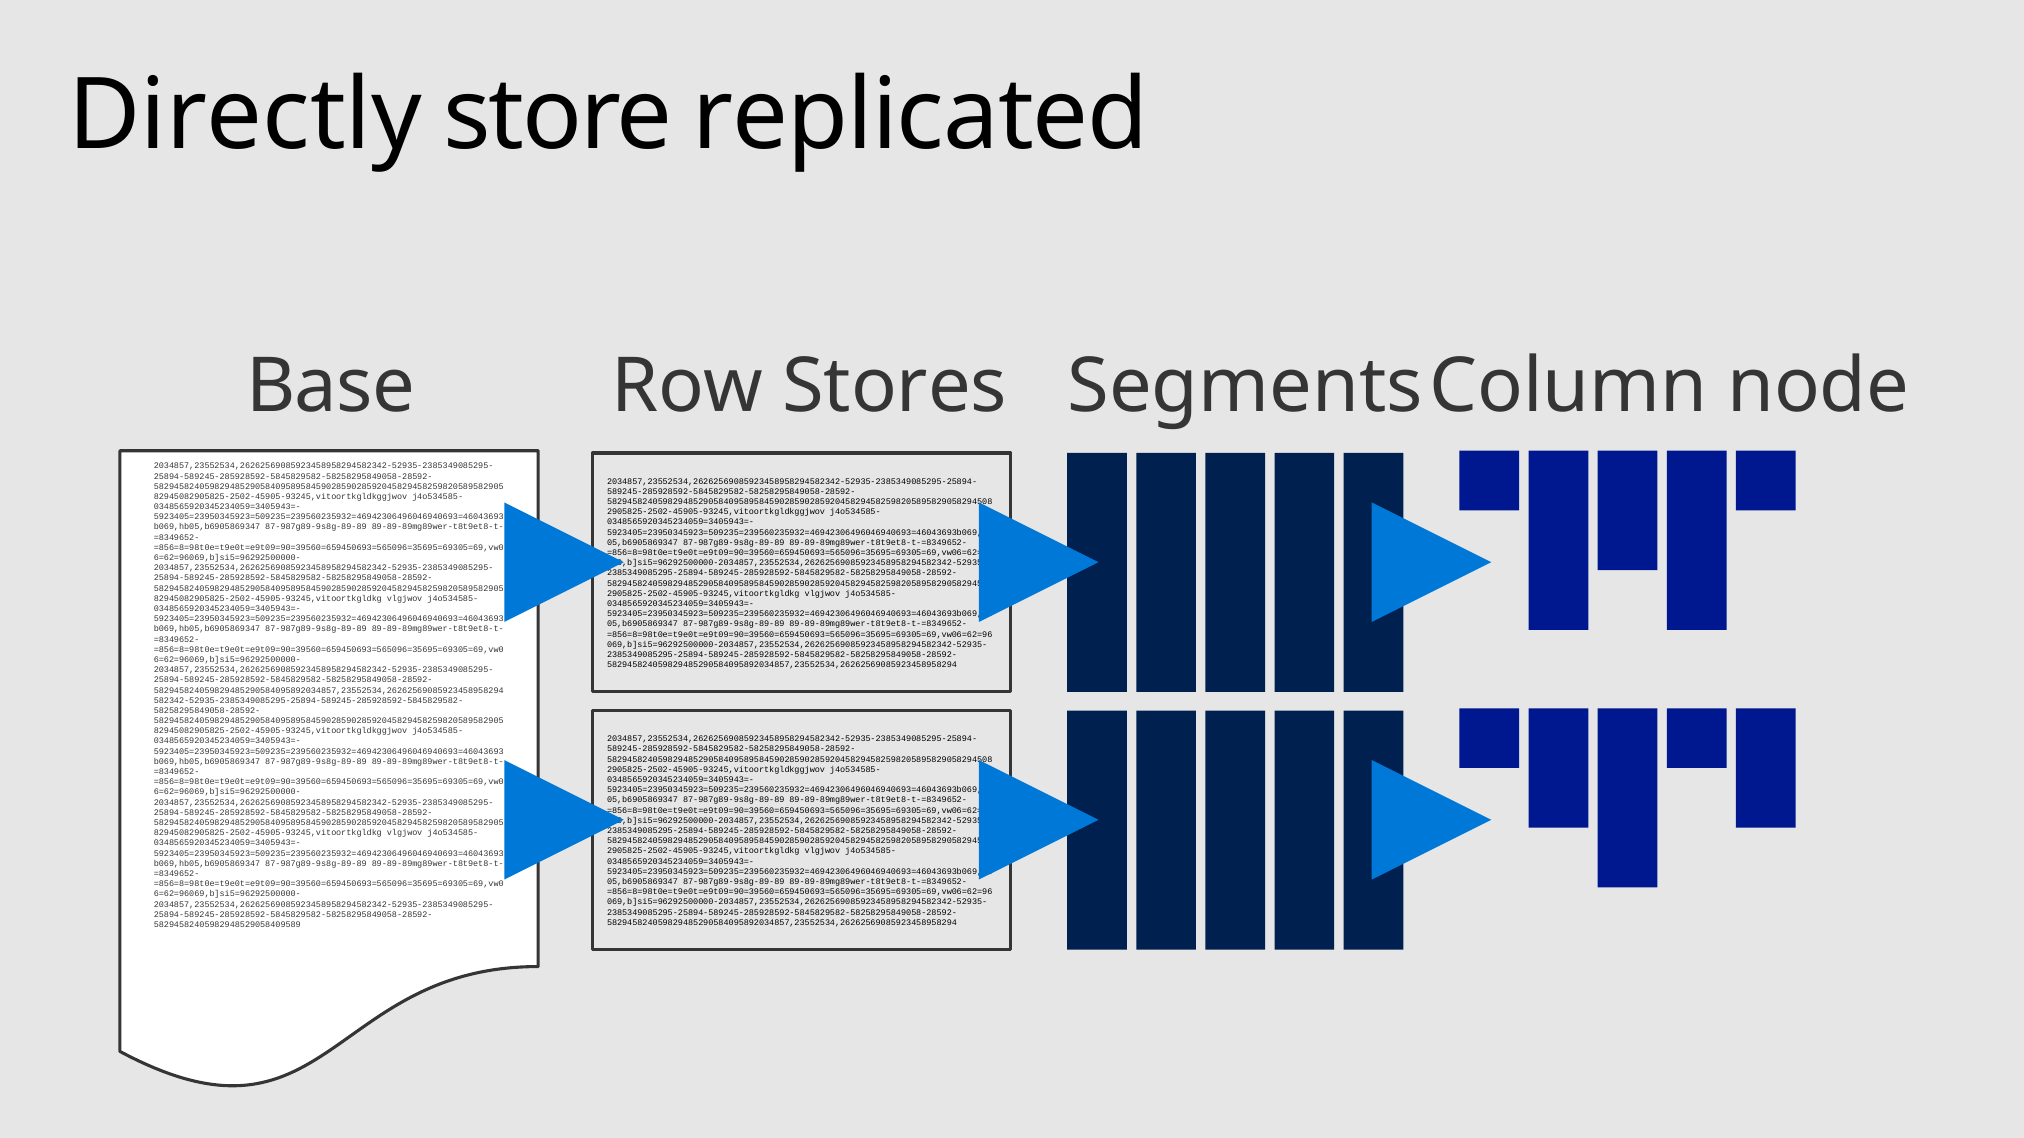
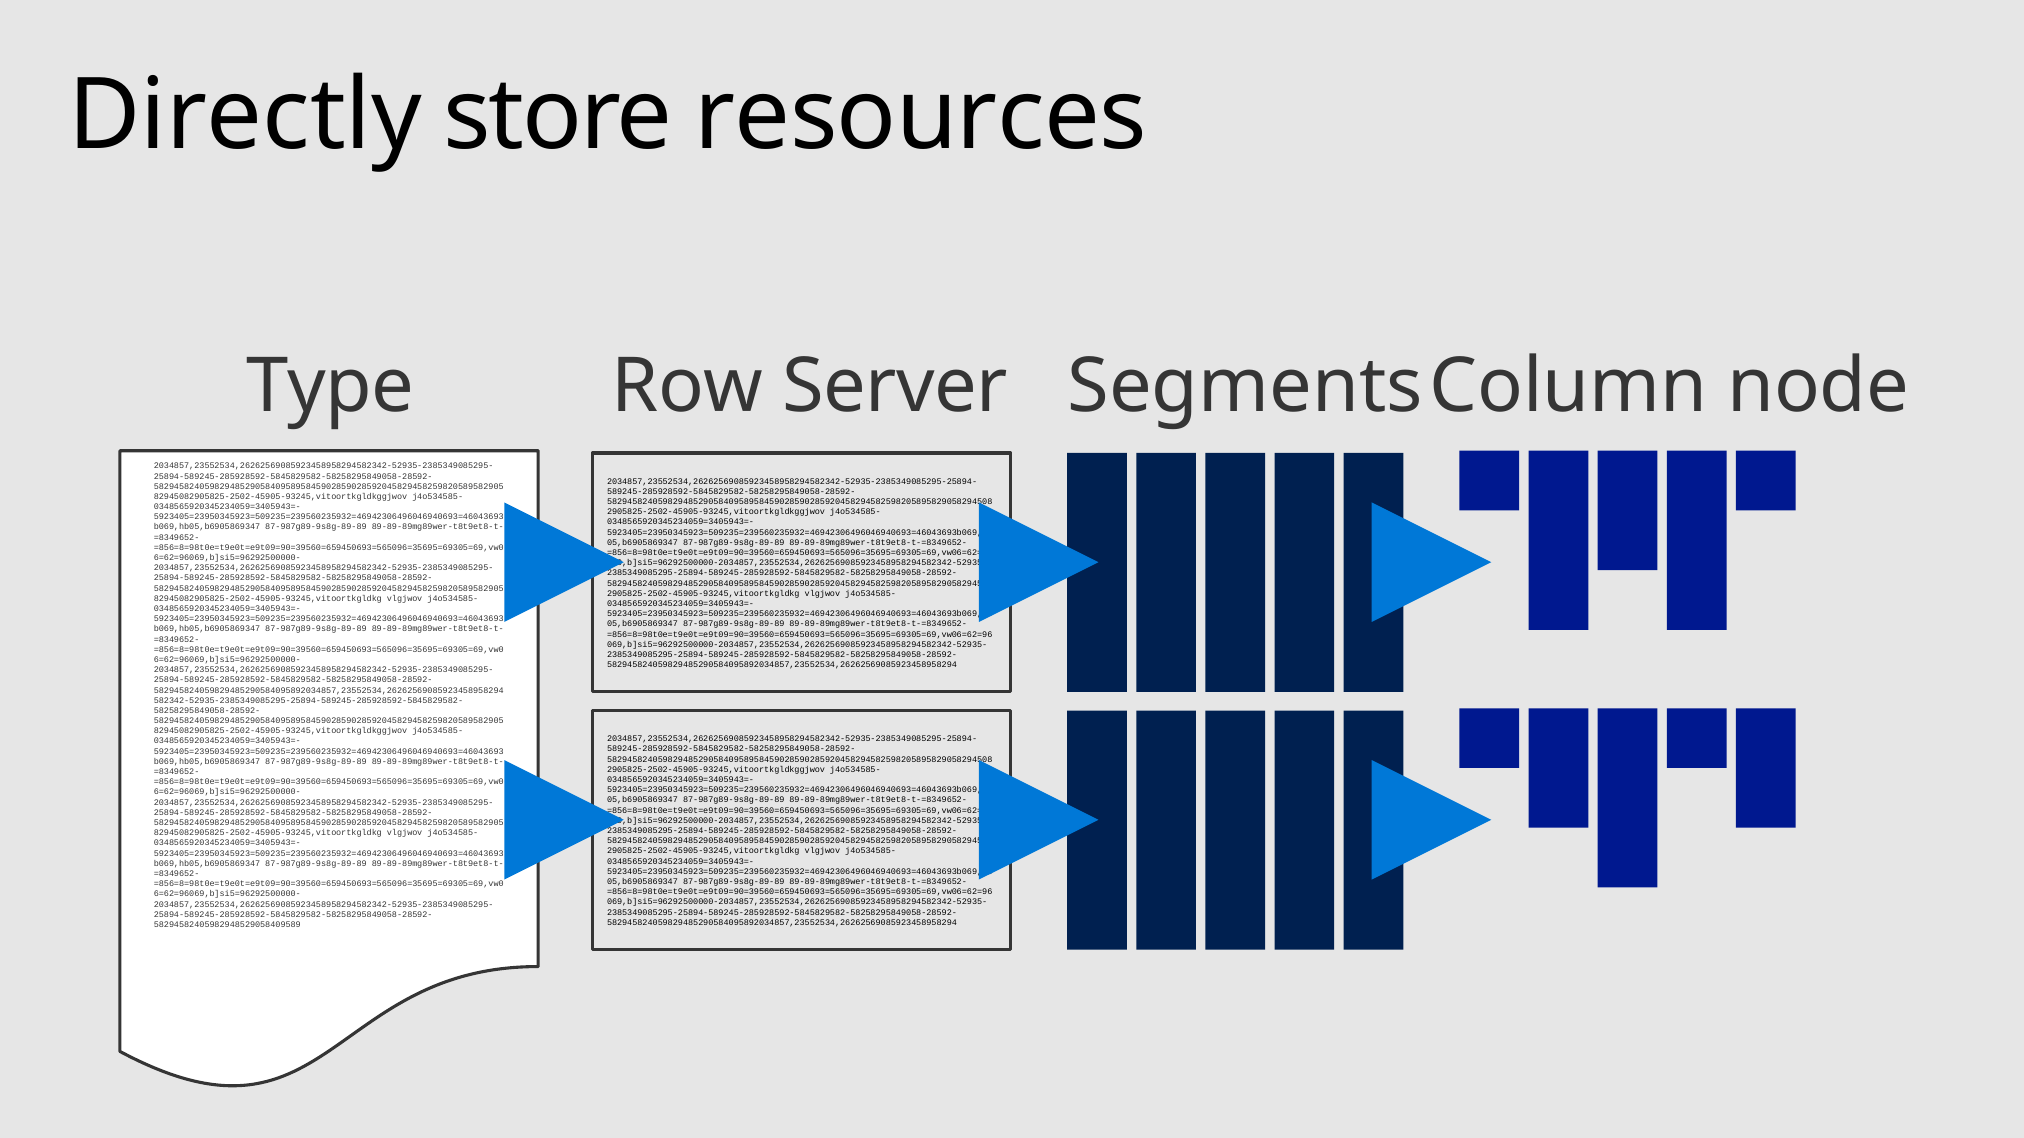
replicated: replicated -> resources
Base: Base -> Type
Stores: Stores -> Server
